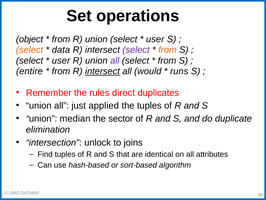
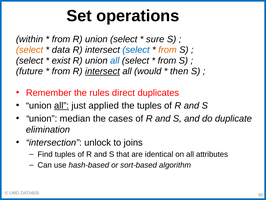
object: object -> within
user at (155, 39): user -> sure
select at (136, 50) colour: purple -> blue
user at (61, 60): user -> exist
all at (115, 60) colour: purple -> blue
entire: entire -> future
runs: runs -> then
all at (62, 105) underline: none -> present
sector: sector -> cases
